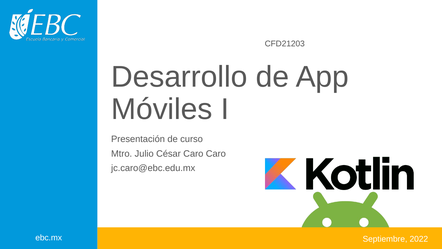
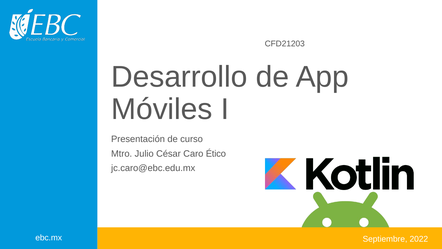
Caro Caro: Caro -> Ético
